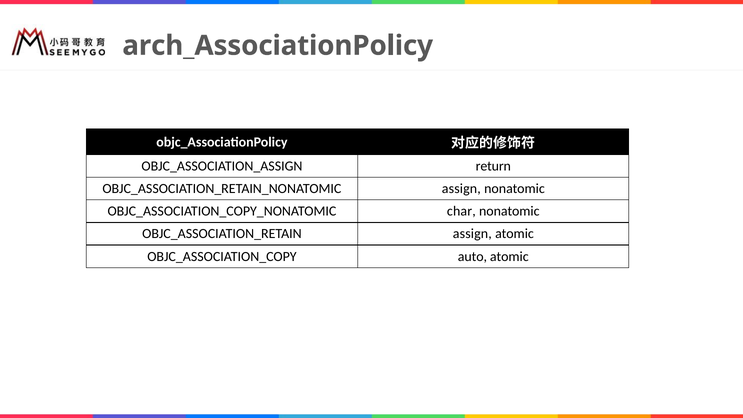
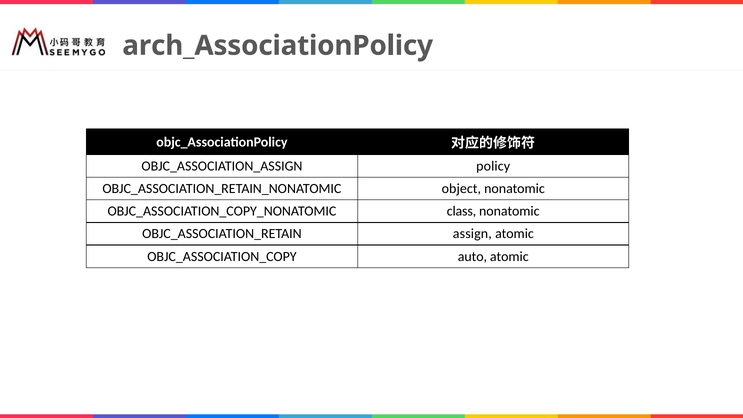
return: return -> policy
assign at (461, 189): assign -> object
char: char -> class
